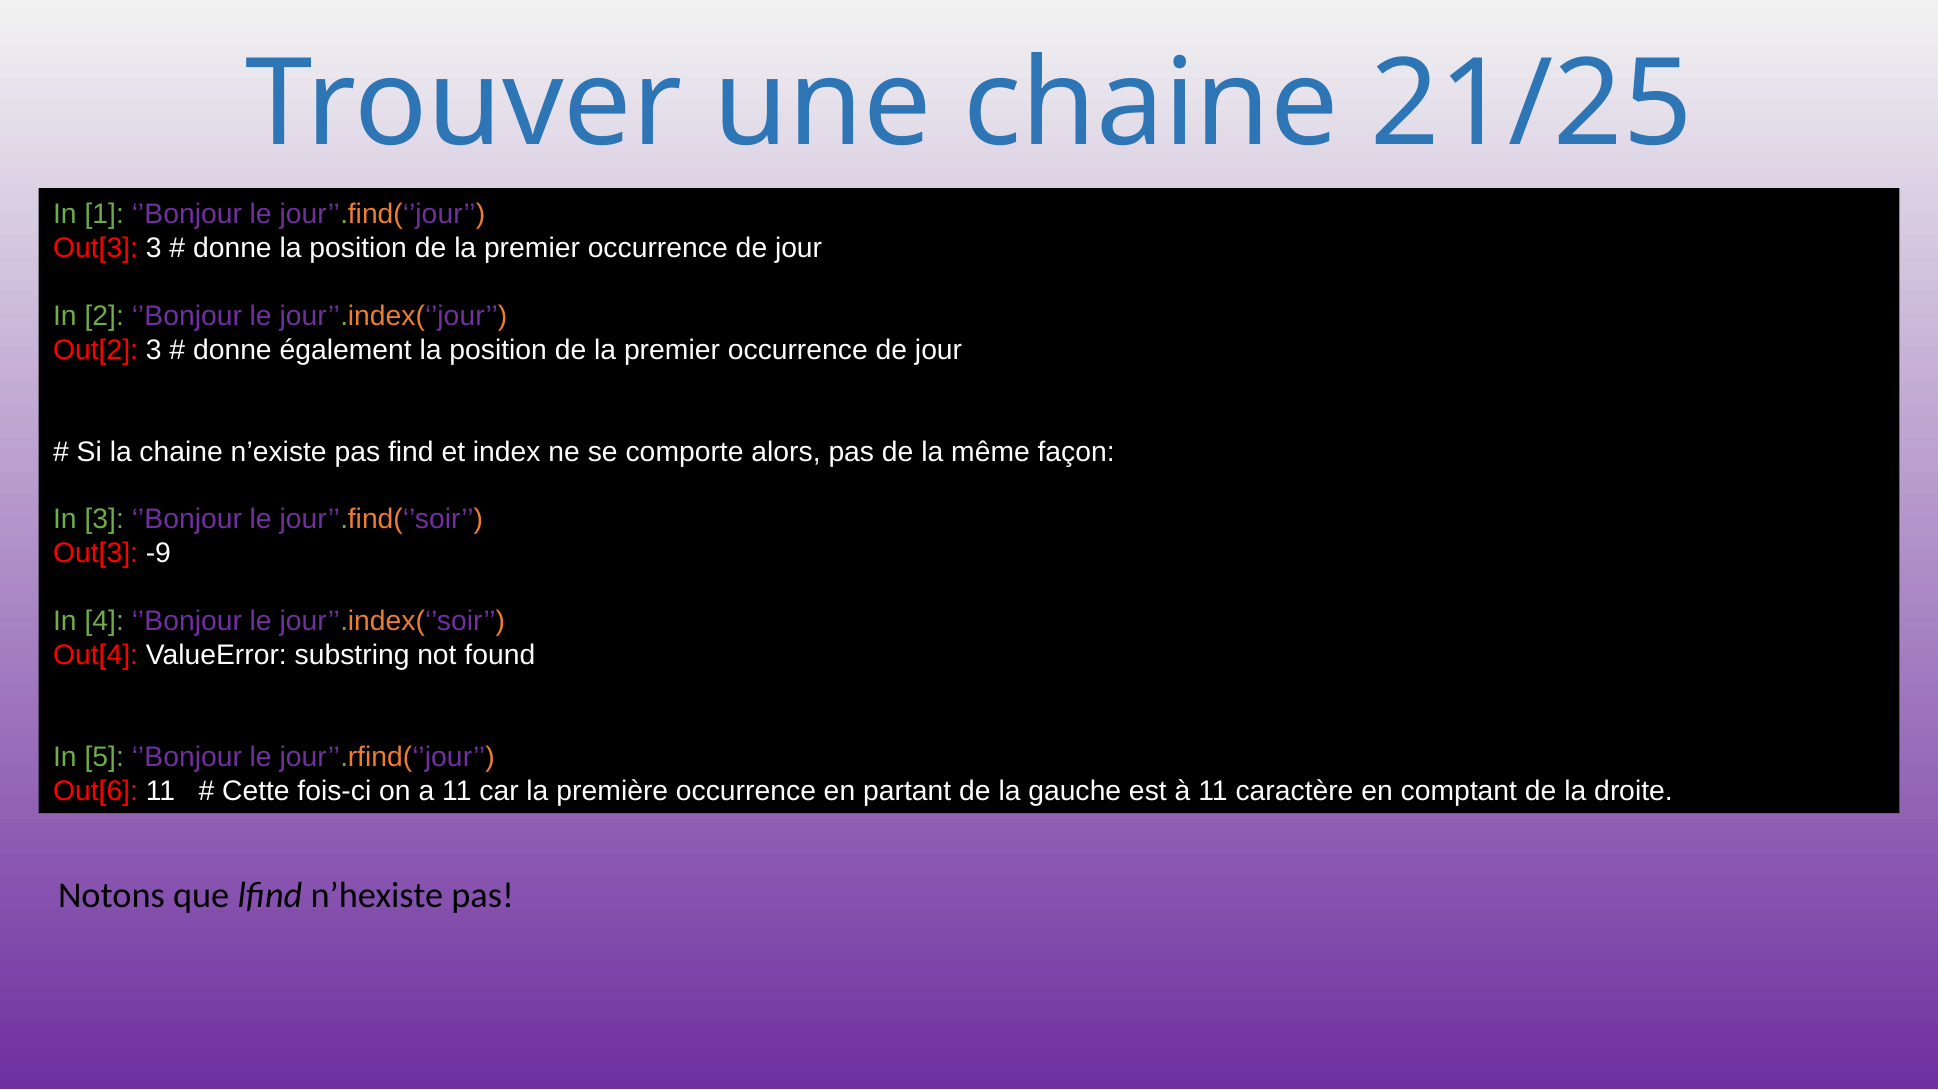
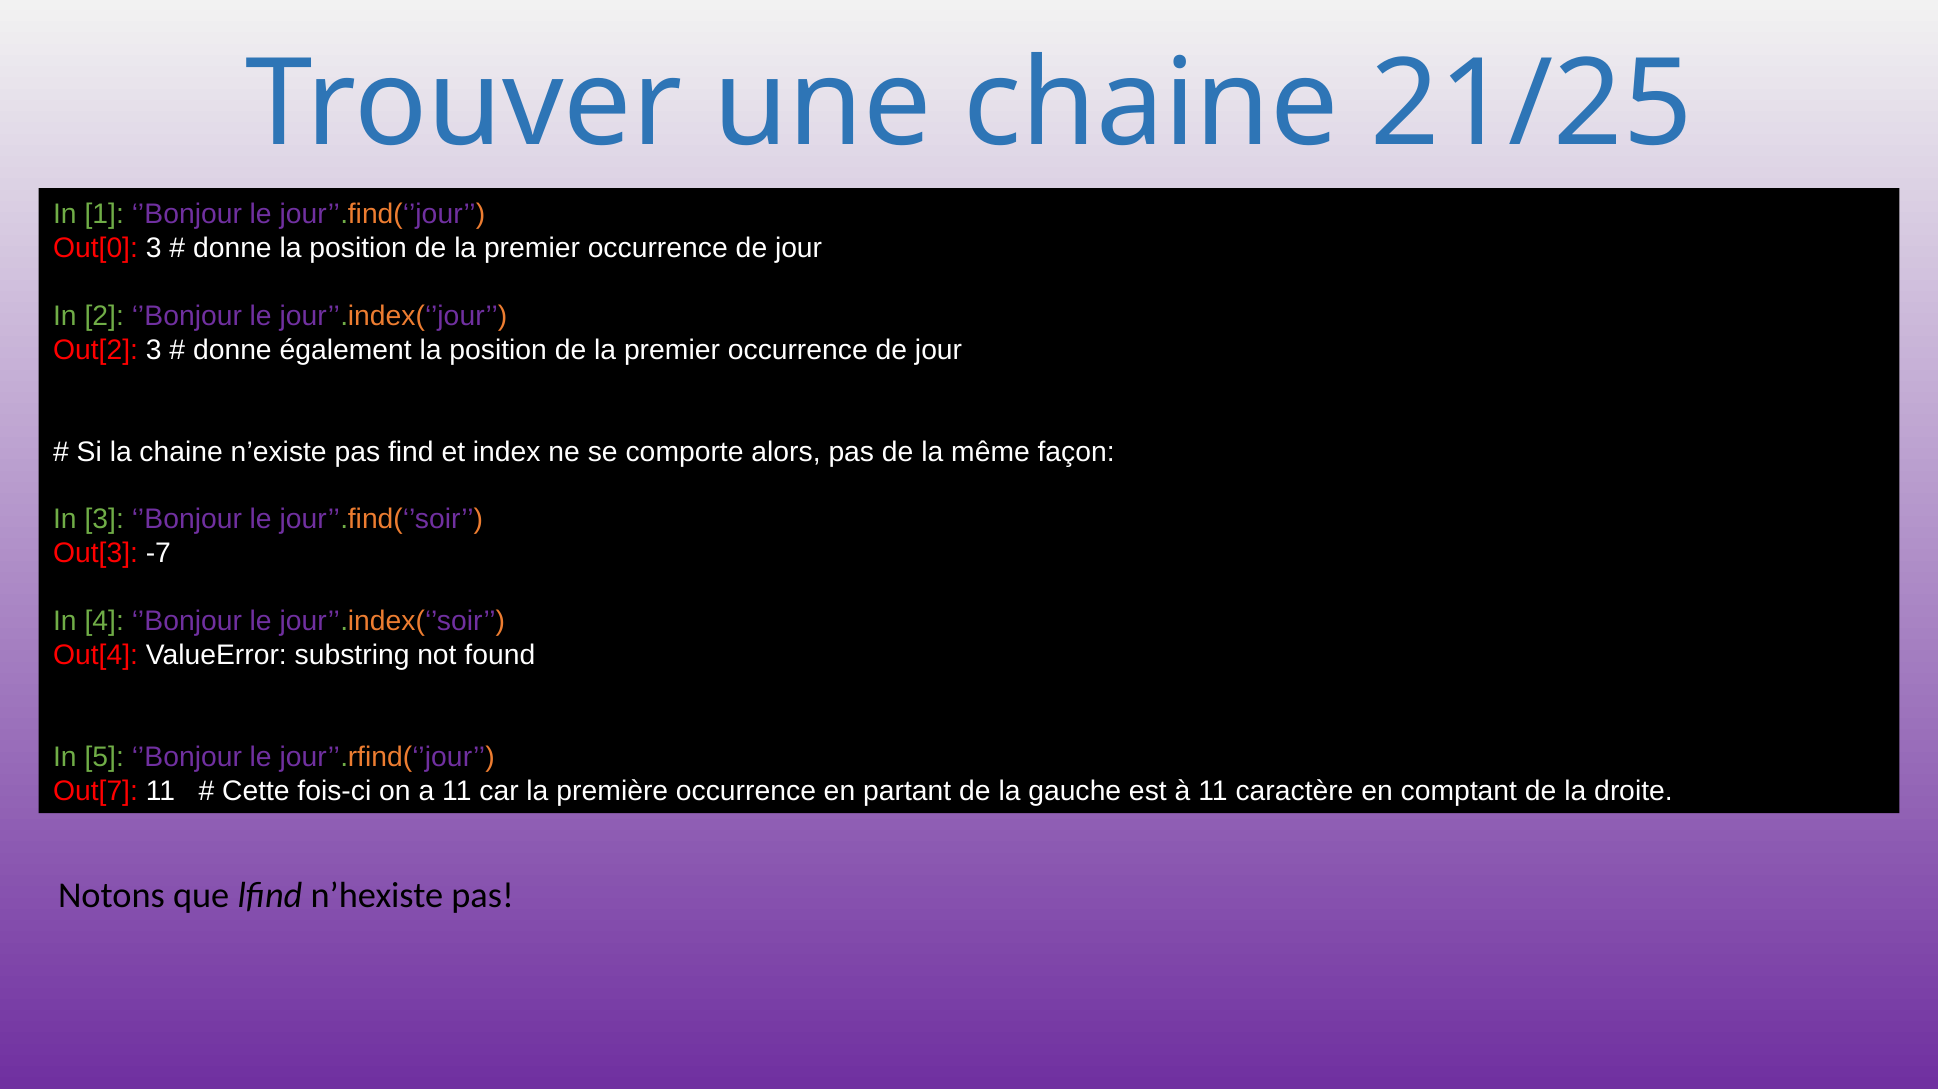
Out[3 at (96, 248): Out[3 -> Out[0
-9: -9 -> -7
Out[6: Out[6 -> Out[7
